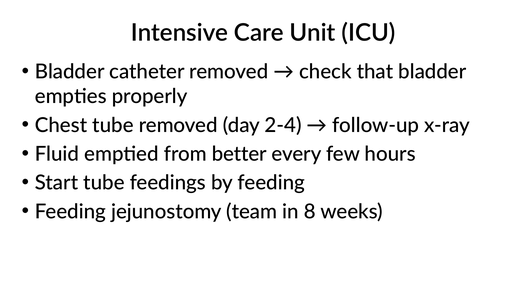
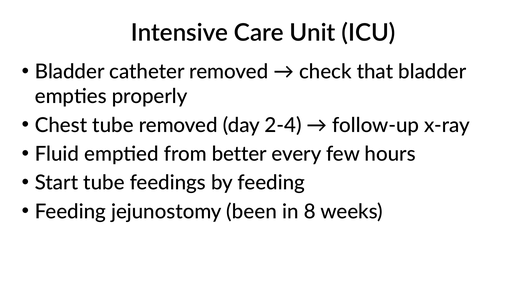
team: team -> been
